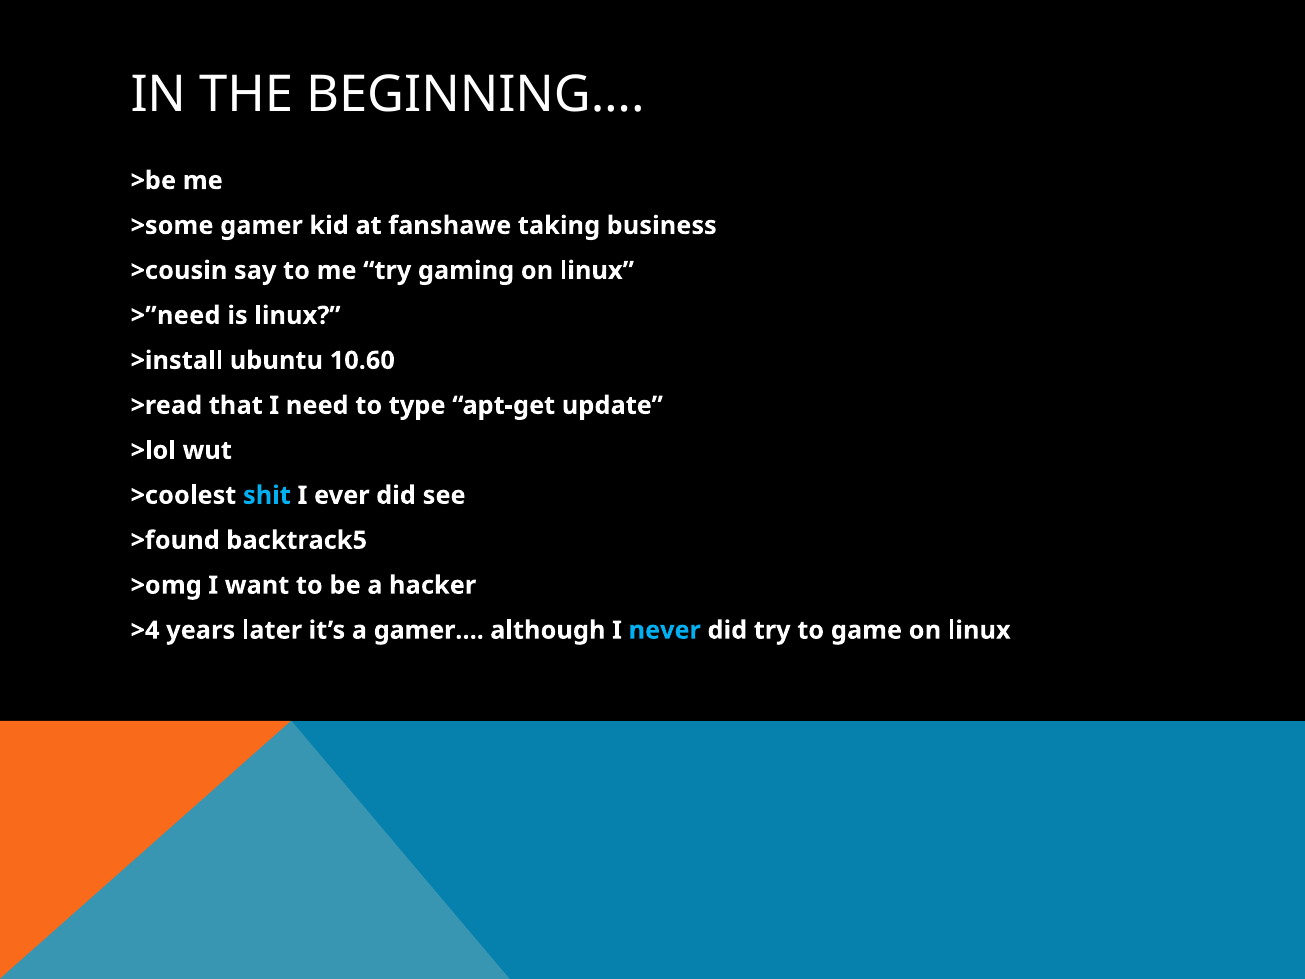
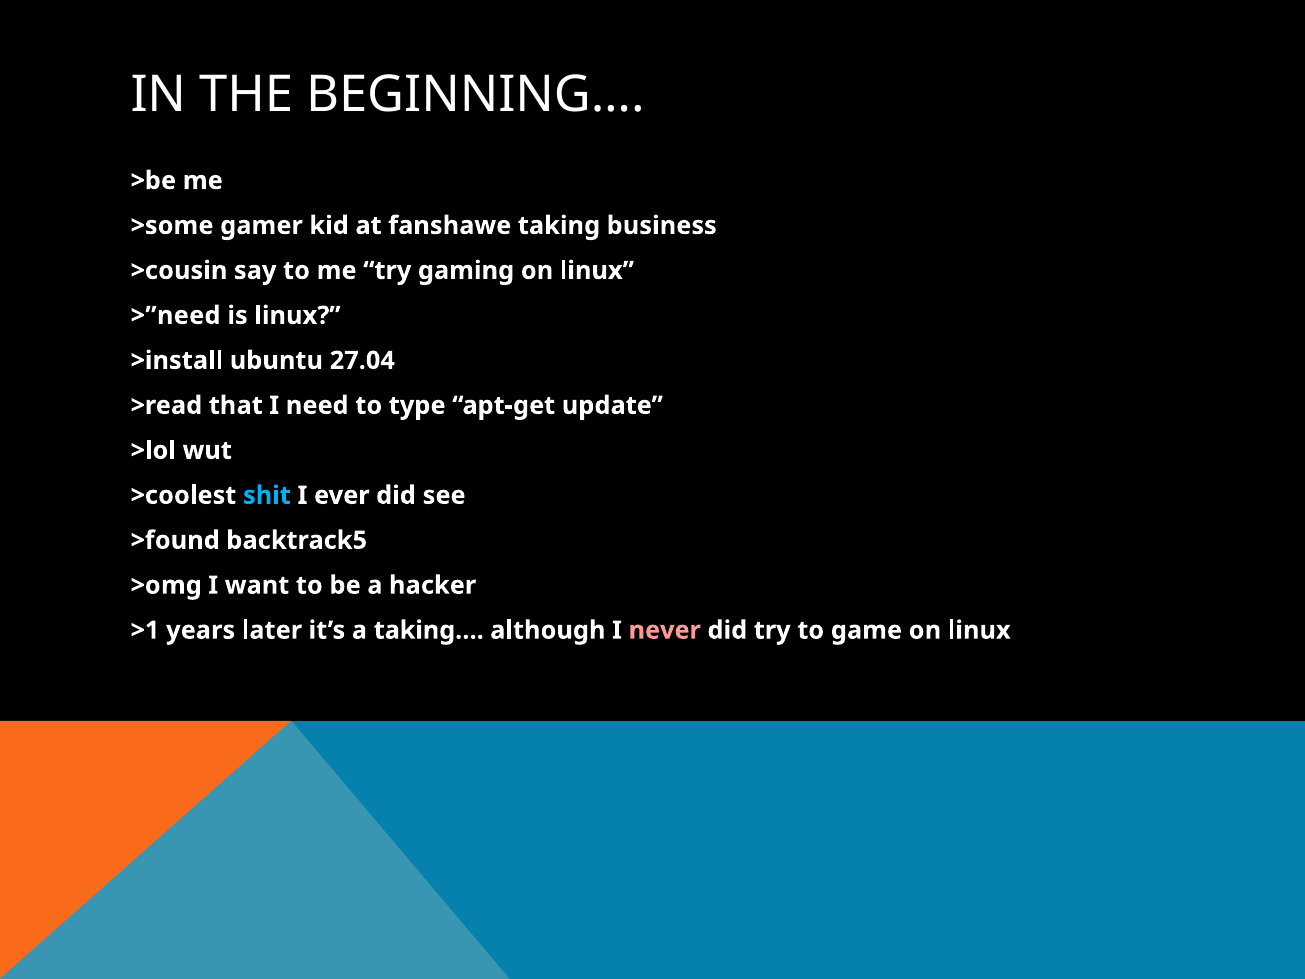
10.60: 10.60 -> 27.04
>4: >4 -> >1
gamer…: gamer… -> taking…
never colour: light blue -> pink
